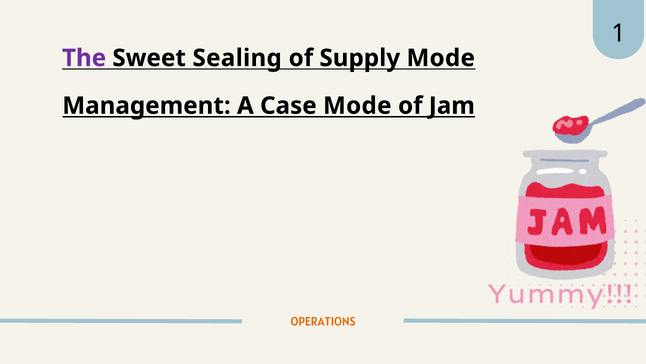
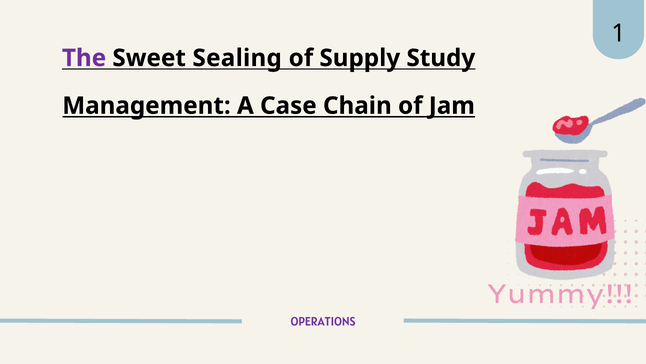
Supply Mode: Mode -> Study
Case Mode: Mode -> Chain
OPERATIONS colour: orange -> purple
